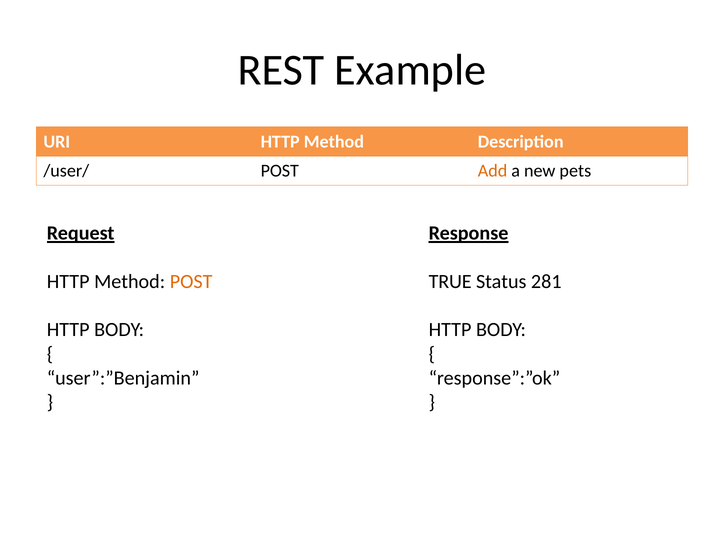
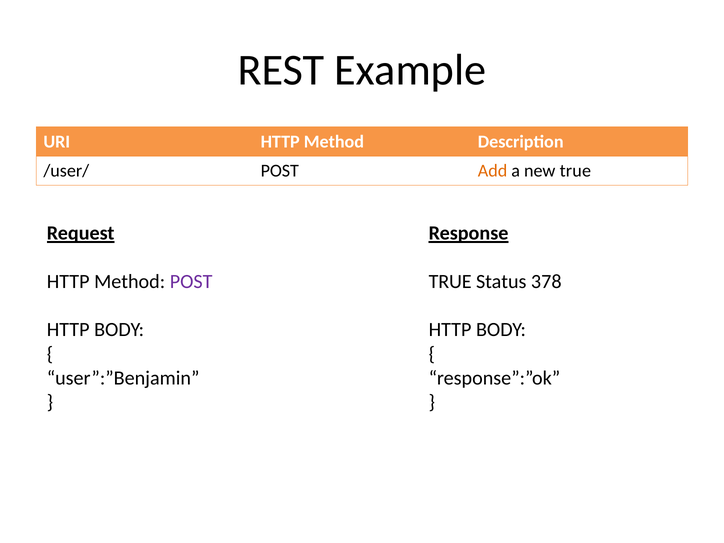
new pets: pets -> true
281: 281 -> 378
POST at (191, 281) colour: orange -> purple
